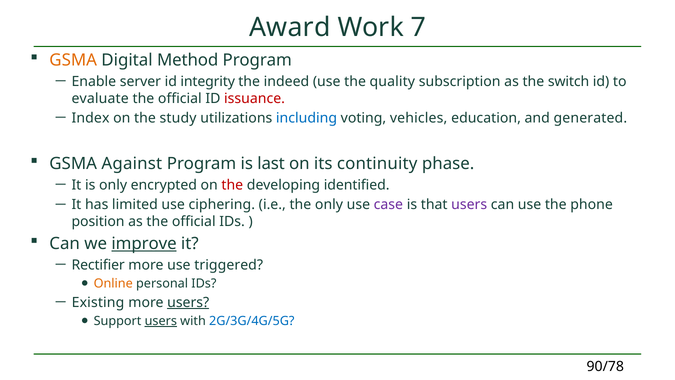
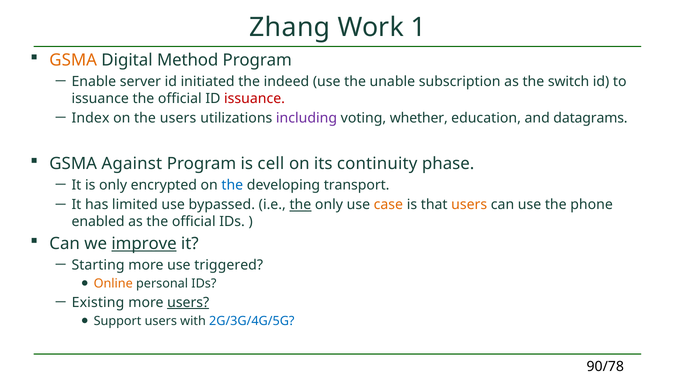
Award: Award -> Zhang
7: 7 -> 1
integrity: integrity -> initiated
quality: quality -> unable
evaluate at (100, 98): evaluate -> issuance
the study: study -> users
including colour: blue -> purple
vehicles: vehicles -> whether
generated: generated -> datagrams
last: last -> cell
the at (232, 185) colour: red -> blue
identified: identified -> transport
ciphering: ciphering -> bypassed
the at (300, 205) underline: none -> present
case colour: purple -> orange
users at (469, 205) colour: purple -> orange
position: position -> enabled
Rectifier: Rectifier -> Starting
users at (161, 321) underline: present -> none
